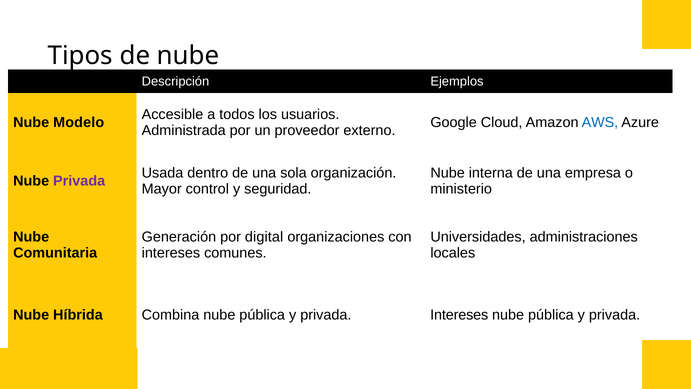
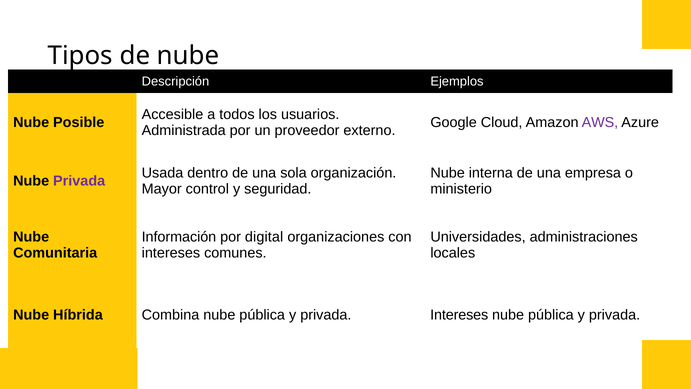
Modelo: Modelo -> Posible
AWS colour: blue -> purple
Generación: Generación -> Información
